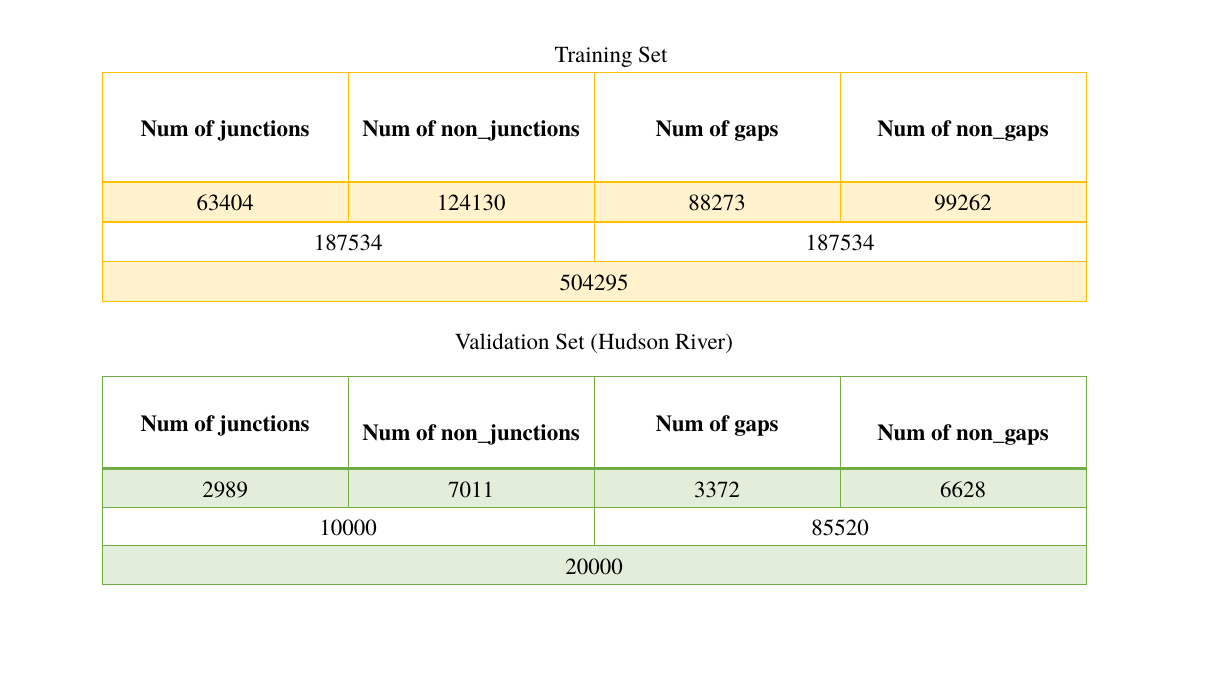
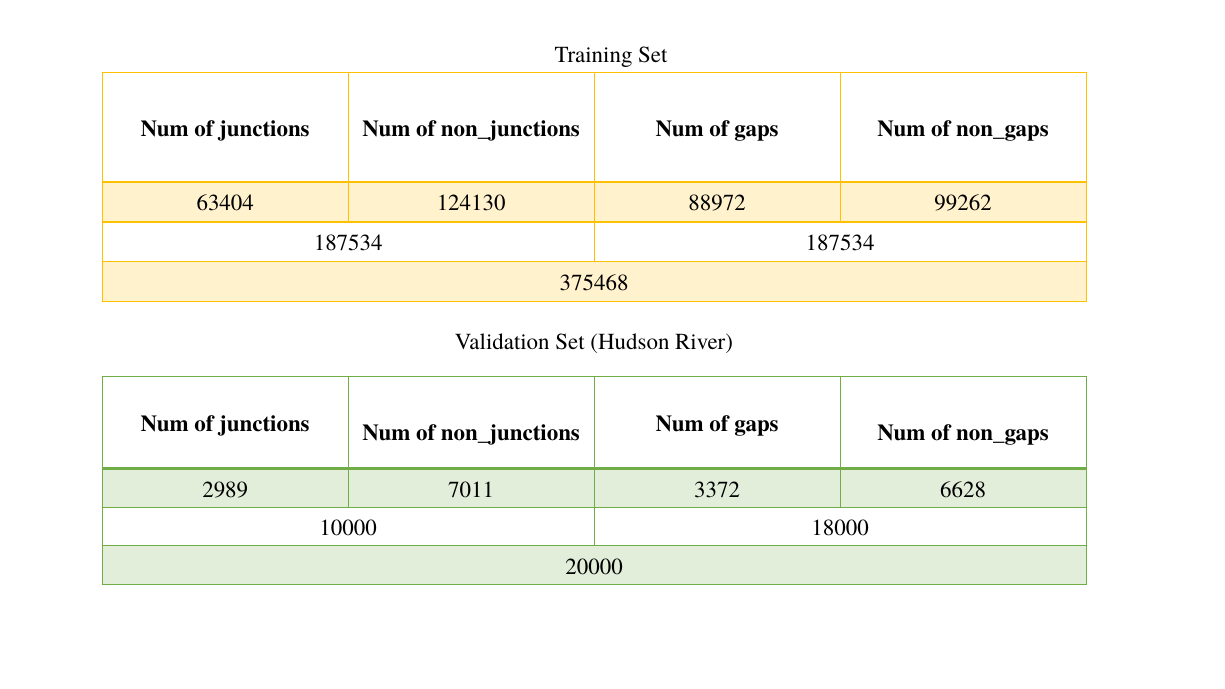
88273: 88273 -> 88972
504295: 504295 -> 375468
85520: 85520 -> 18000
